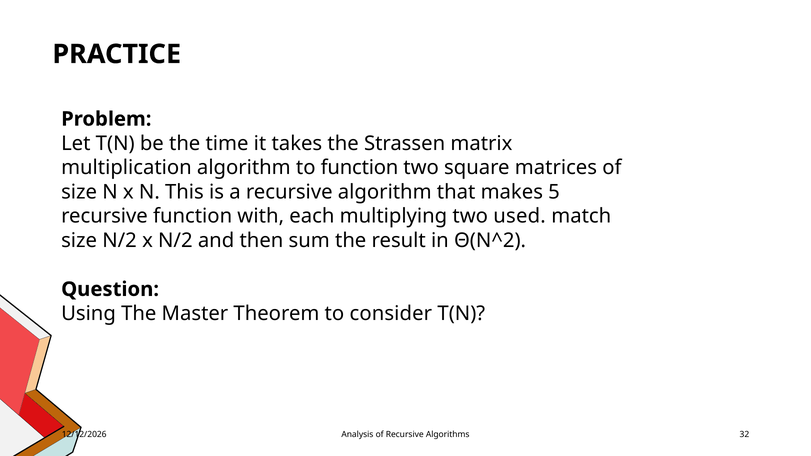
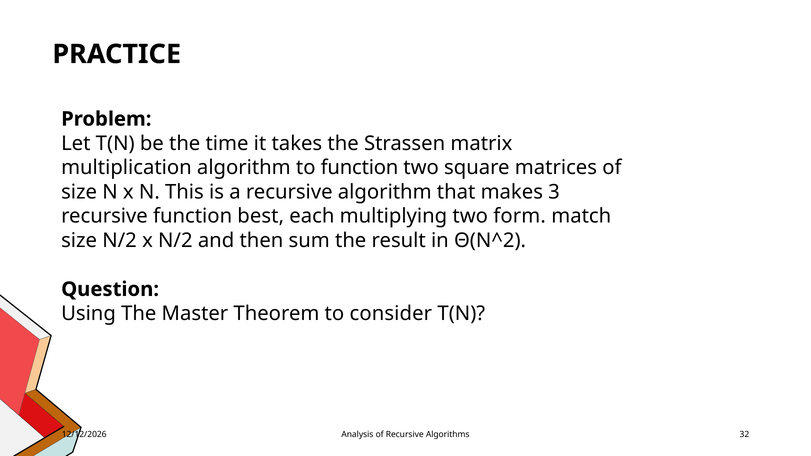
5: 5 -> 3
with: with -> best
used: used -> form
